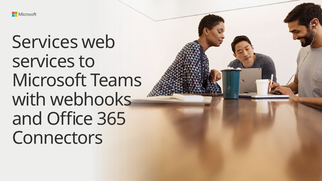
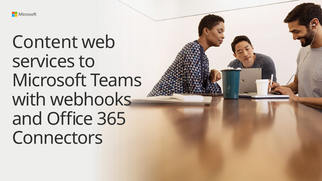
Services at (45, 42): Services -> Content
